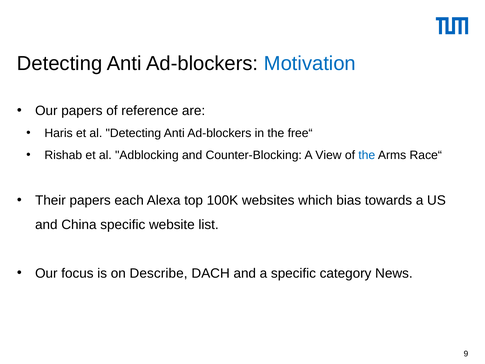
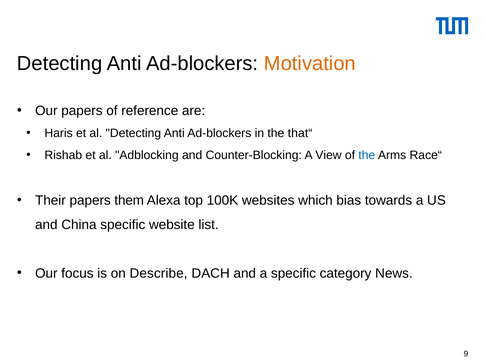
Motivation colour: blue -> orange
free“: free“ -> that“
each: each -> them
